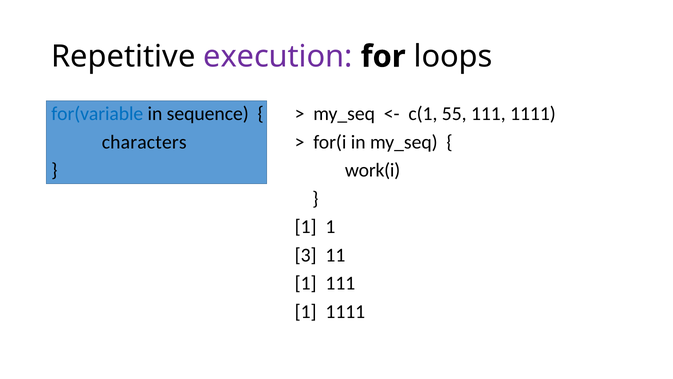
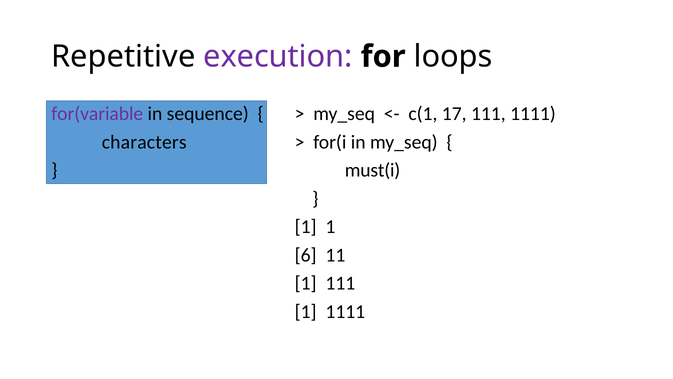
for(variable colour: blue -> purple
55: 55 -> 17
work(i: work(i -> must(i
3: 3 -> 6
